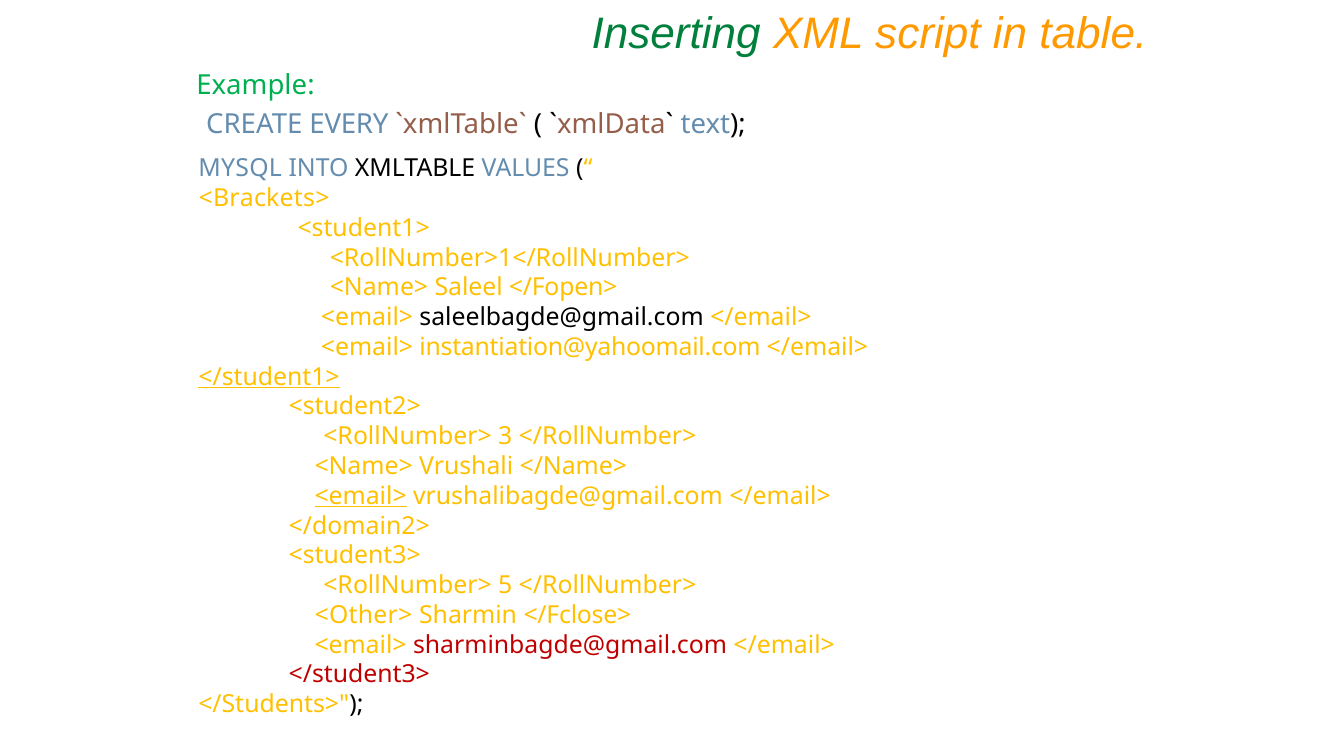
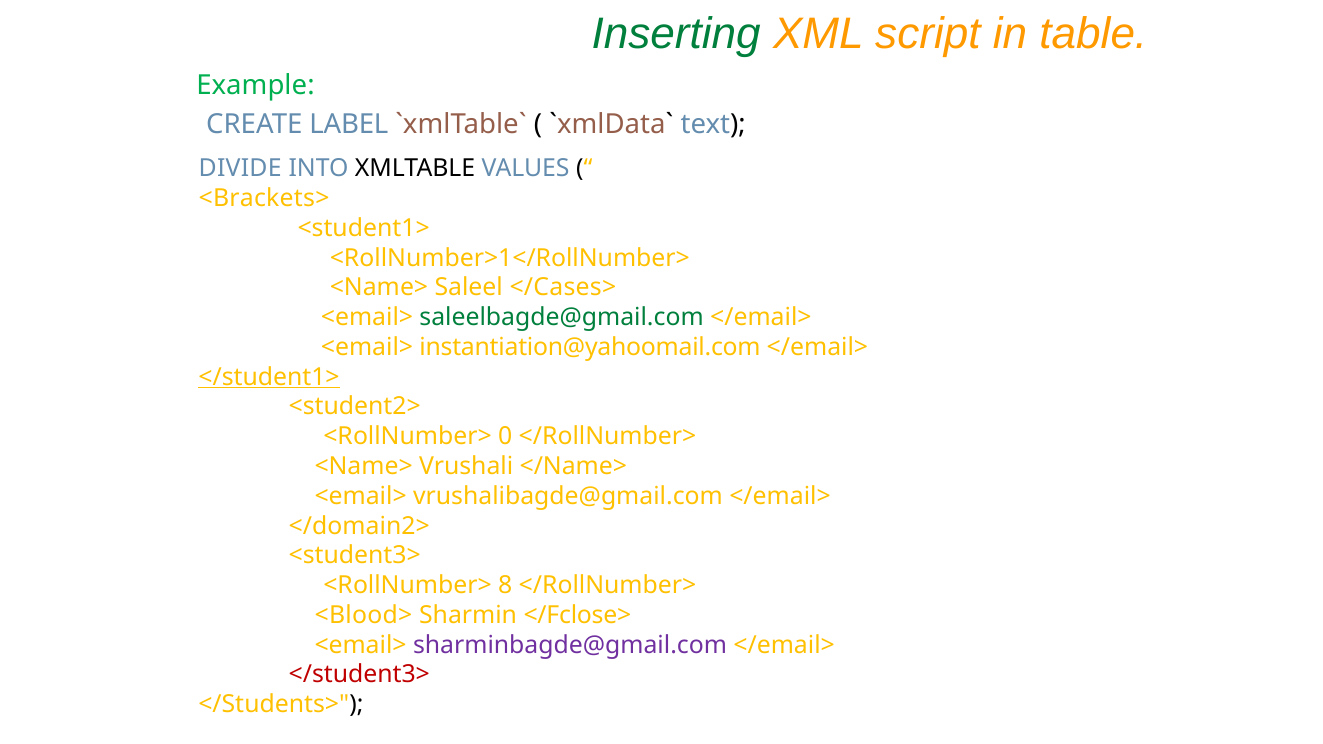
EVERY: EVERY -> LABEL
MYSQL: MYSQL -> DIVIDE
</Fopen>: </Fopen> -> </Cases>
saleelbagde@gmail.com colour: black -> green
3: 3 -> 0
<email> at (361, 496) underline: present -> none
5: 5 -> 8
<Other>: <Other> -> <Blood>
sharminbagde@gmail.com colour: red -> purple
